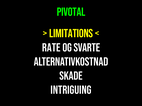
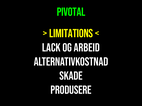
RATE: RATE -> LACK
SVARTE: SVARTE -> ARBEID
INTRIGUING: INTRIGUING -> PRODUSERE
